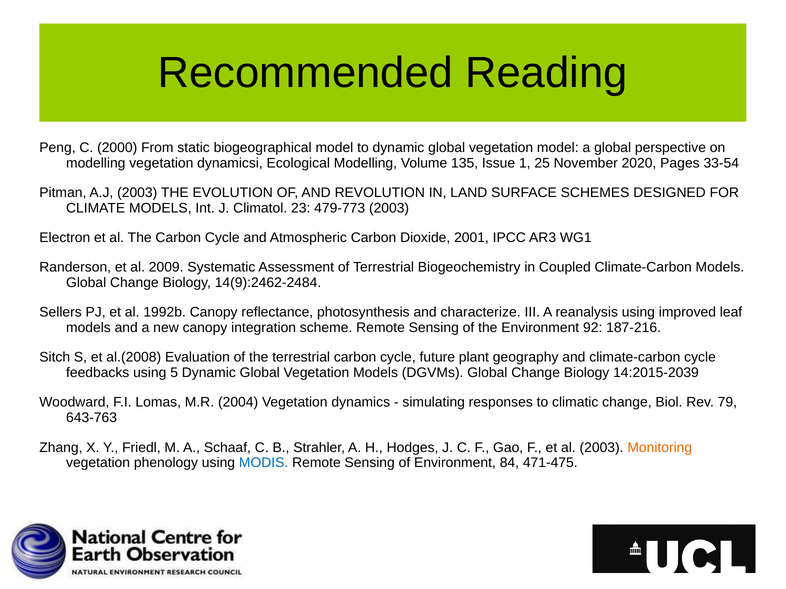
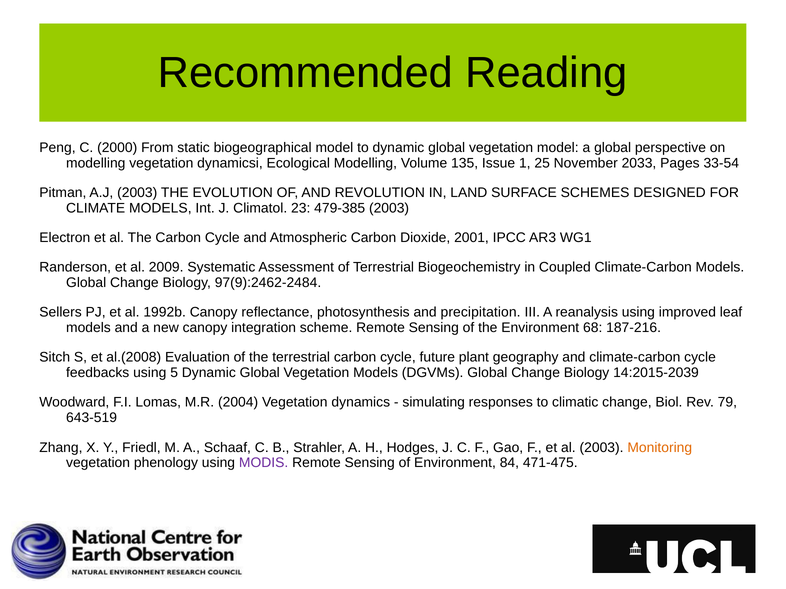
2020: 2020 -> 2033
479-773: 479-773 -> 479-385
14(9):2462-2484: 14(9):2462-2484 -> 97(9):2462-2484
characterize: characterize -> precipitation
92: 92 -> 68
643-763: 643-763 -> 643-519
MODIS colour: blue -> purple
